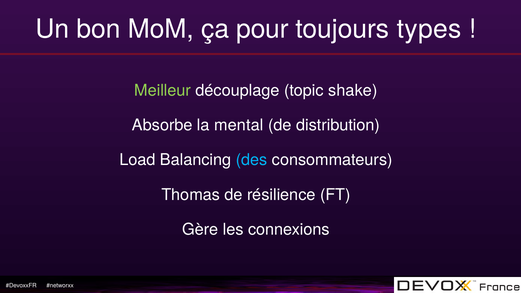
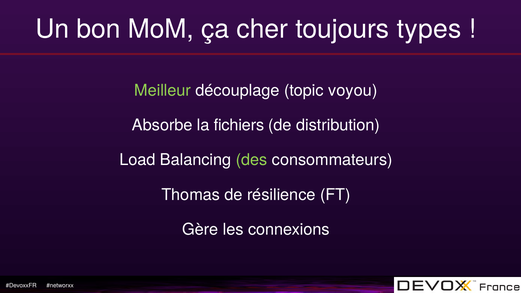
pour: pour -> cher
shake: shake -> voyou
mental: mental -> fichiers
des colour: light blue -> light green
